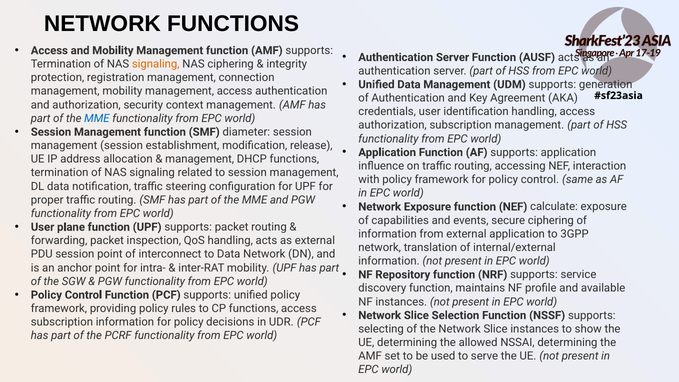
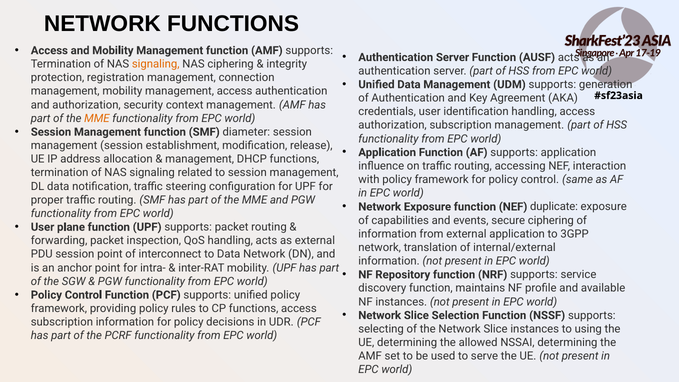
MME at (97, 118) colour: blue -> orange
calculate: calculate -> duplicate
show: show -> using
